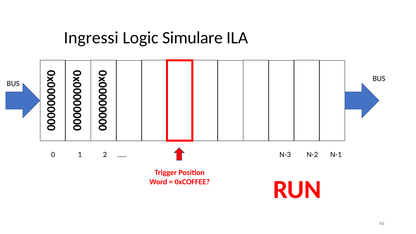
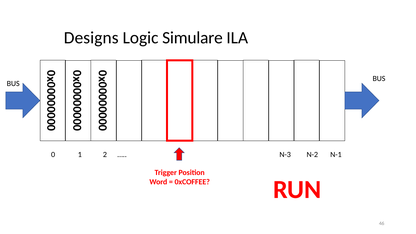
Ingressi: Ingressi -> Designs
